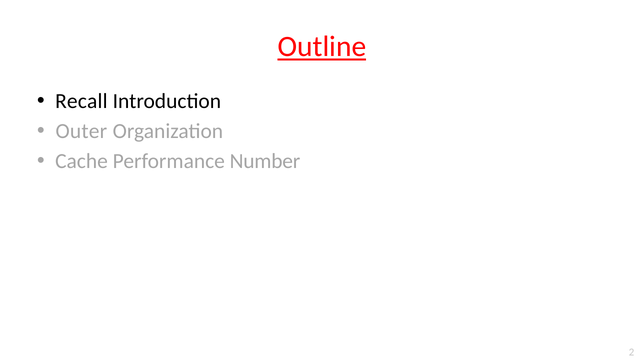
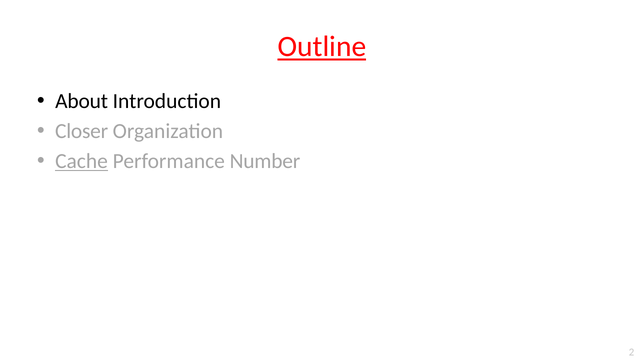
Recall: Recall -> About
Outer: Outer -> Closer
Cache underline: none -> present
